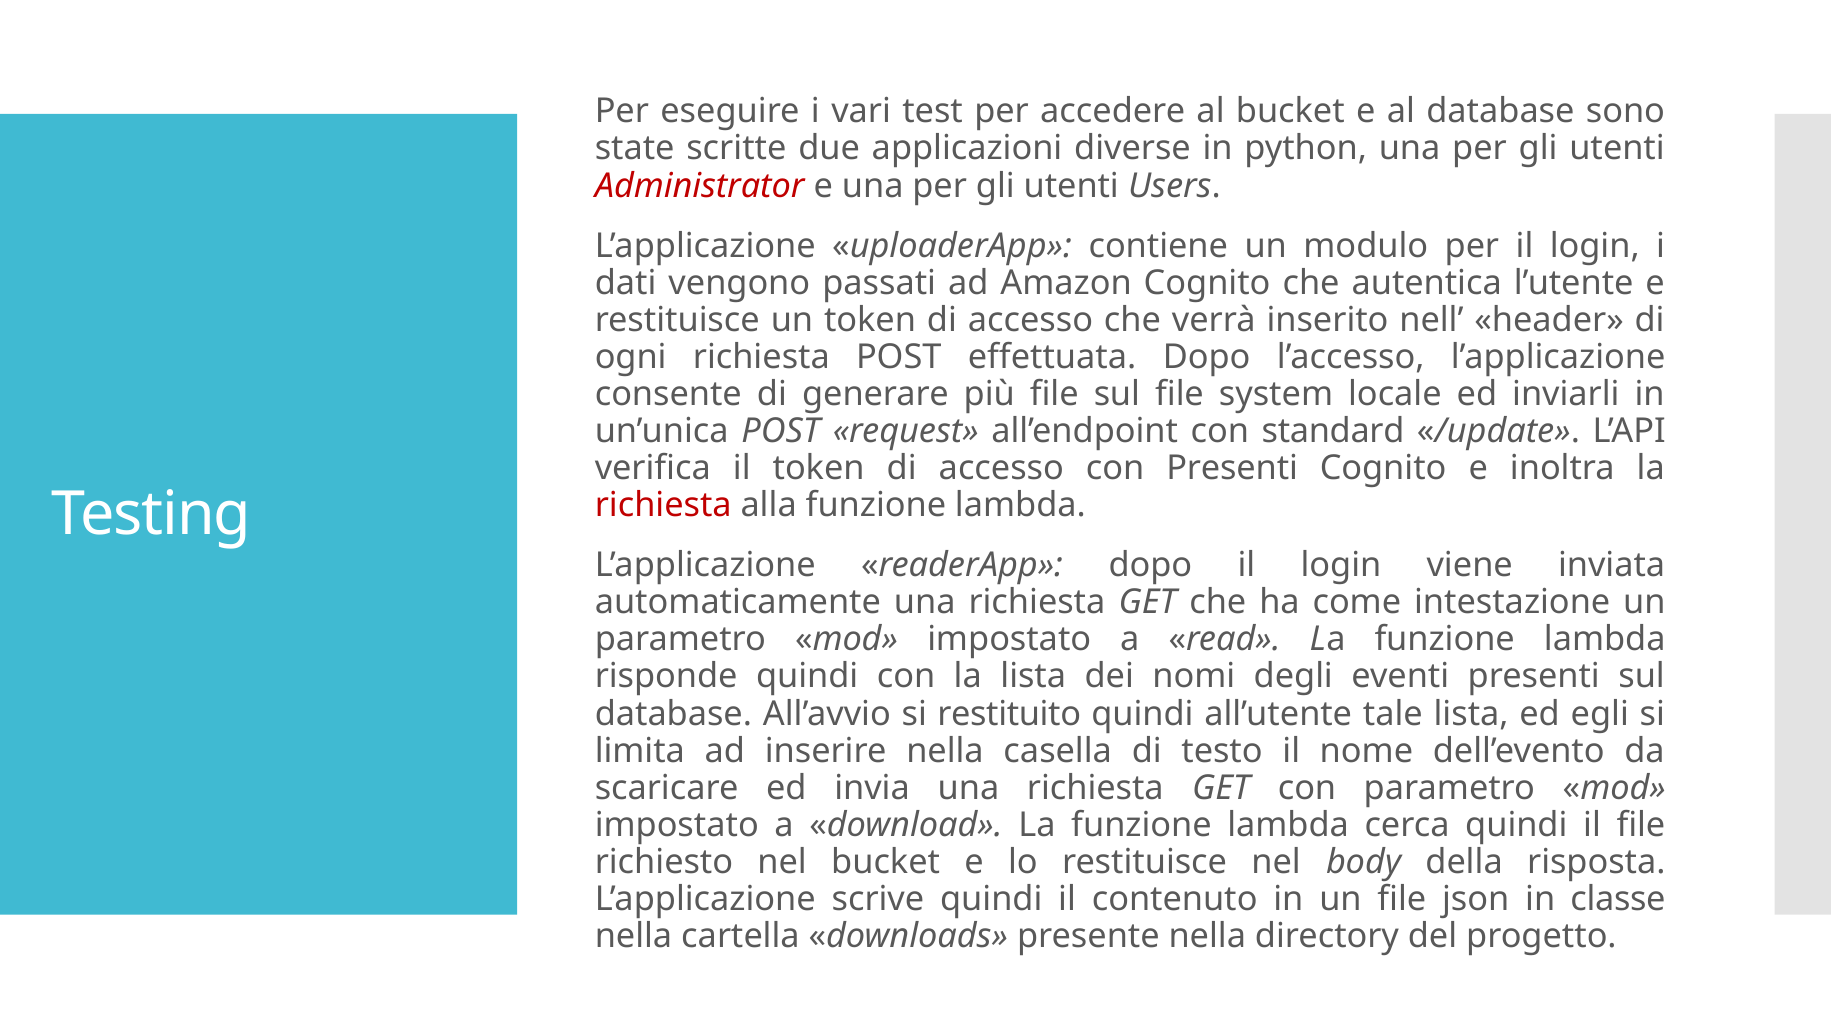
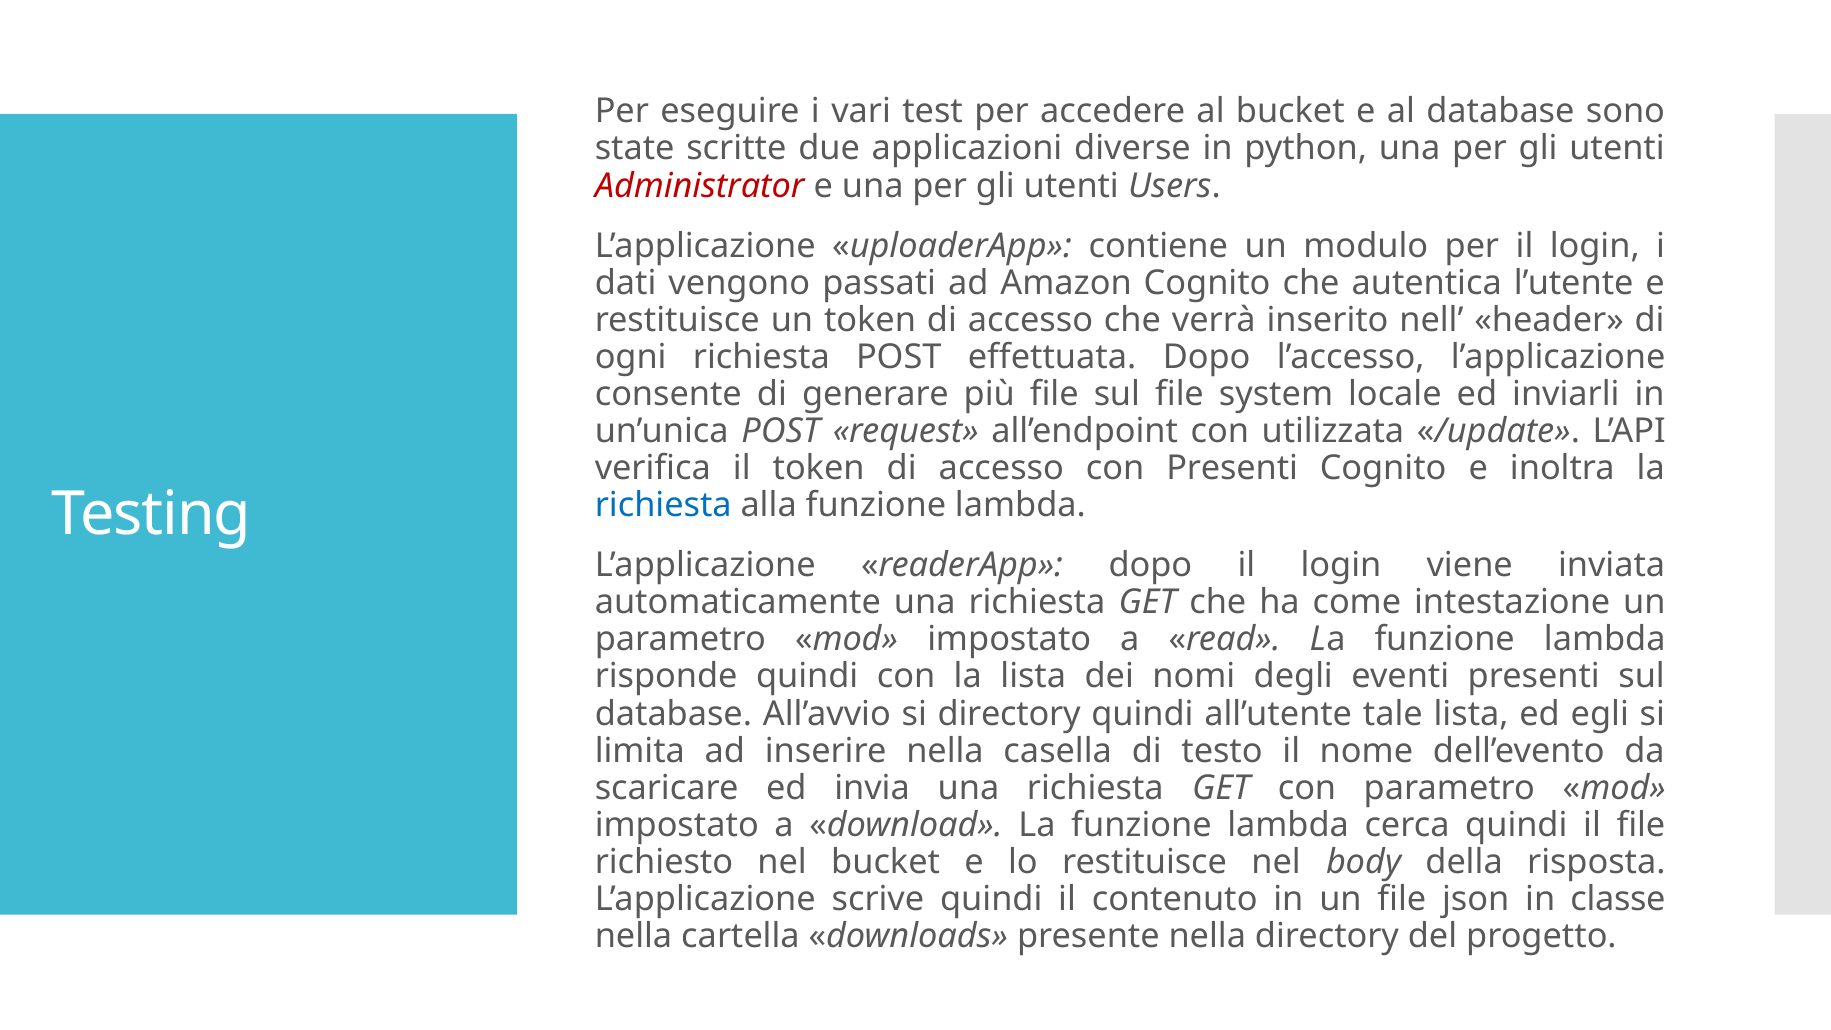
standard: standard -> utilizzata
richiesta at (663, 505) colour: red -> blue
si restituito: restituito -> directory
